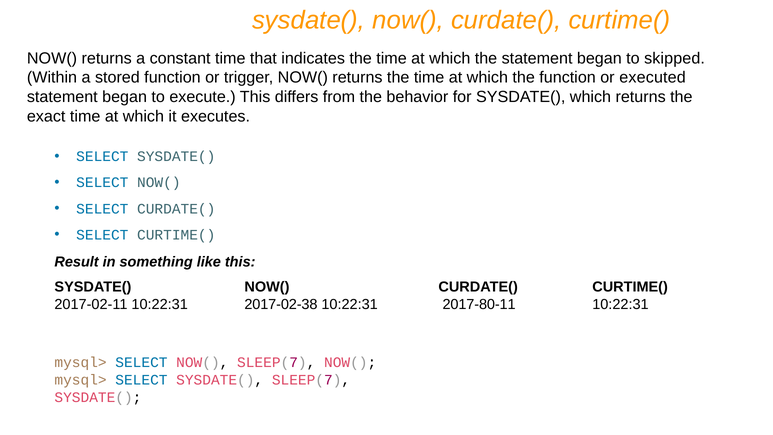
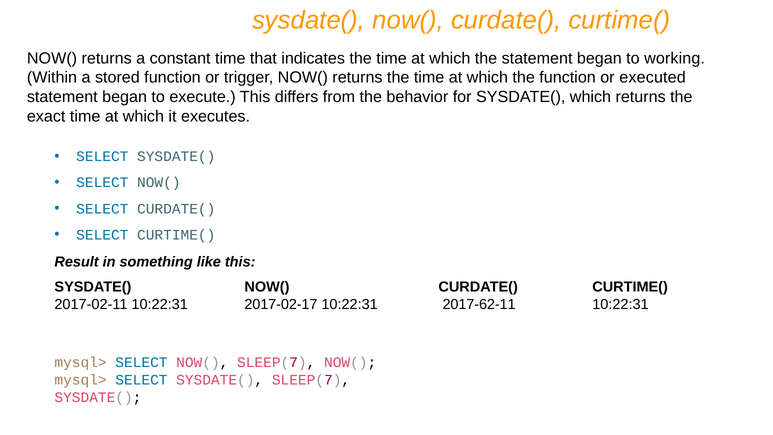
skipped: skipped -> working
2017-02-38: 2017-02-38 -> 2017-02-17
2017-80-11: 2017-80-11 -> 2017-62-11
